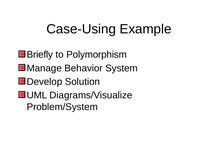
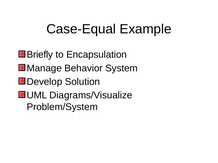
Case-Using: Case-Using -> Case-Equal
Polymorphism: Polymorphism -> Encapsulation
